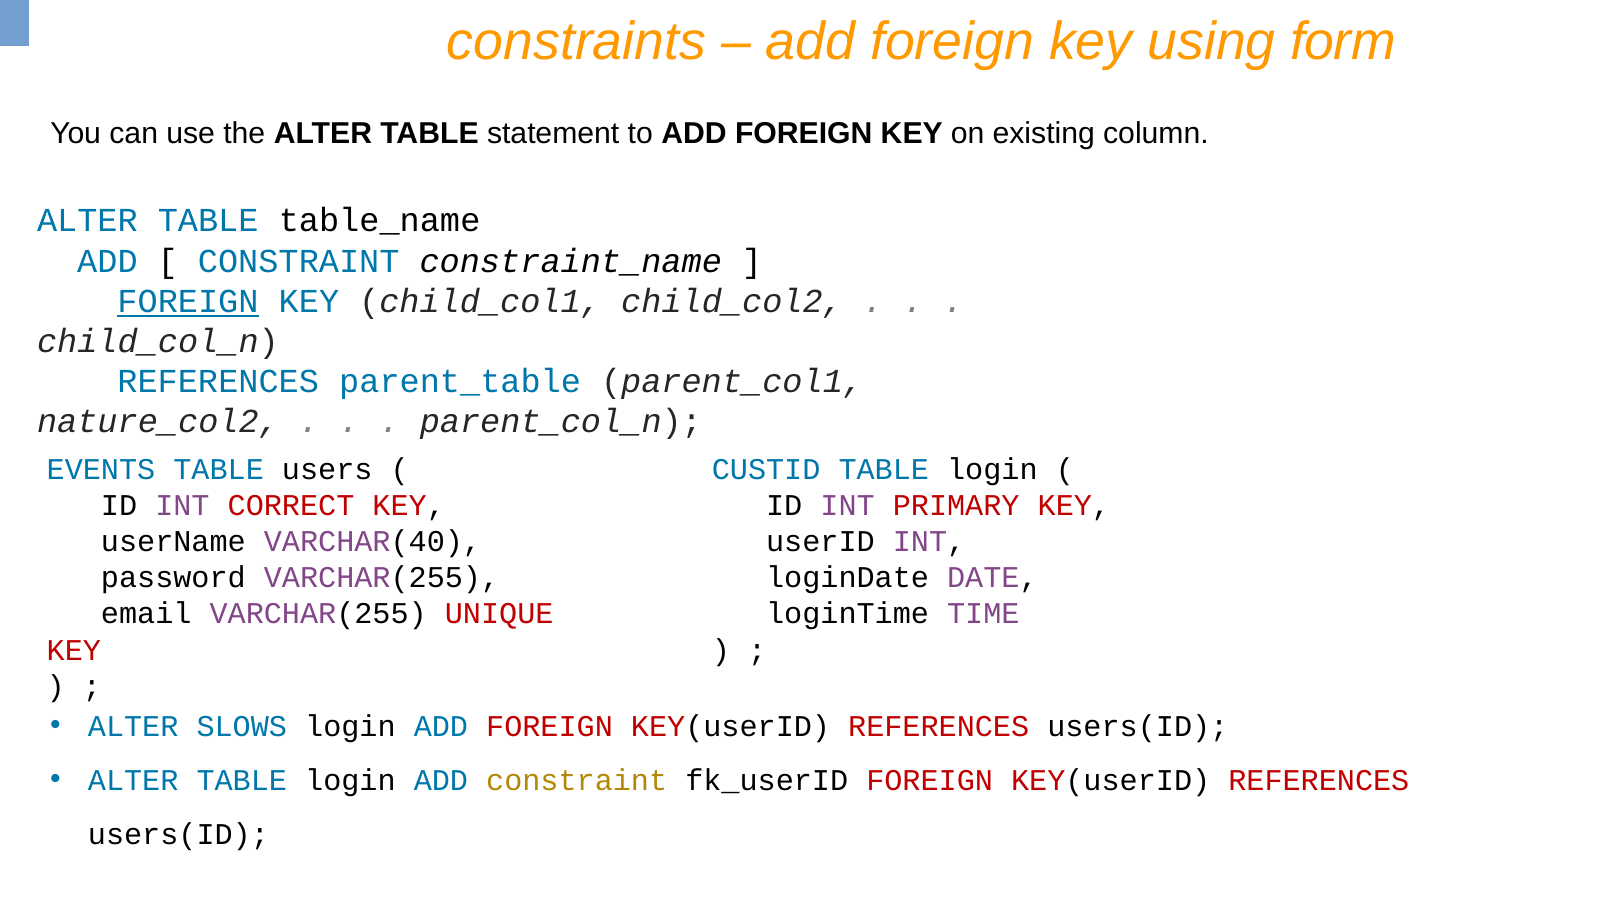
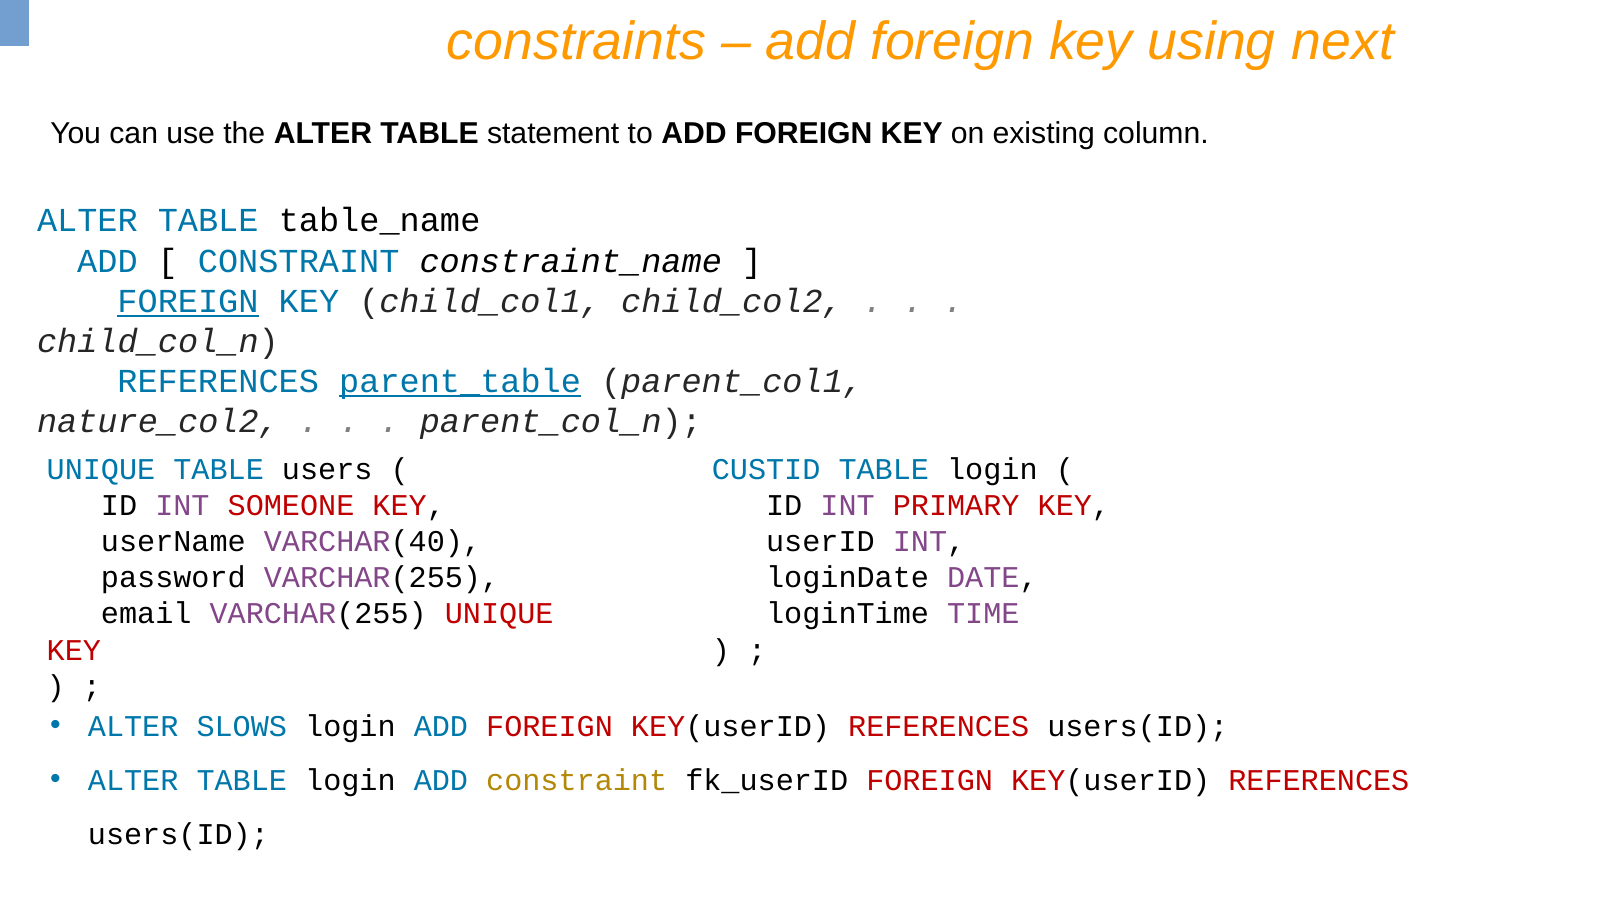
form: form -> next
parent_table underline: none -> present
EVENTS at (101, 469): EVENTS -> UNIQUE
CORRECT: CORRECT -> SOMEONE
